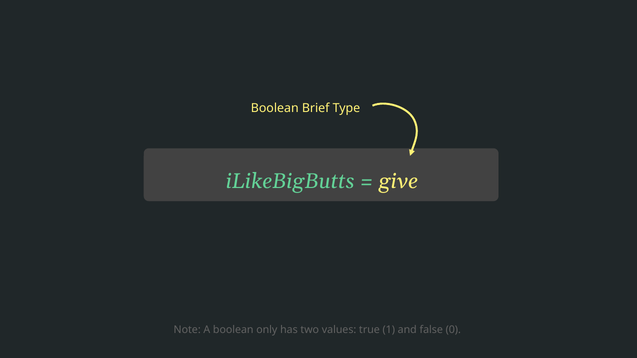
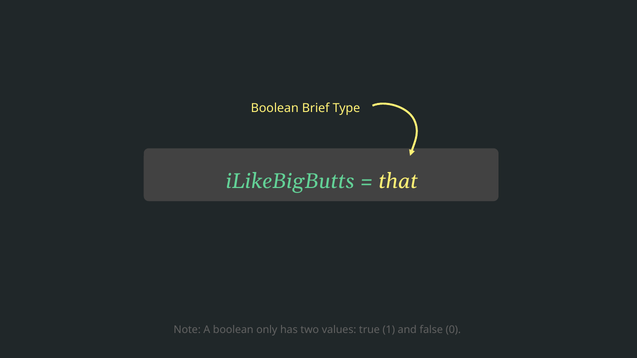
give: give -> that
